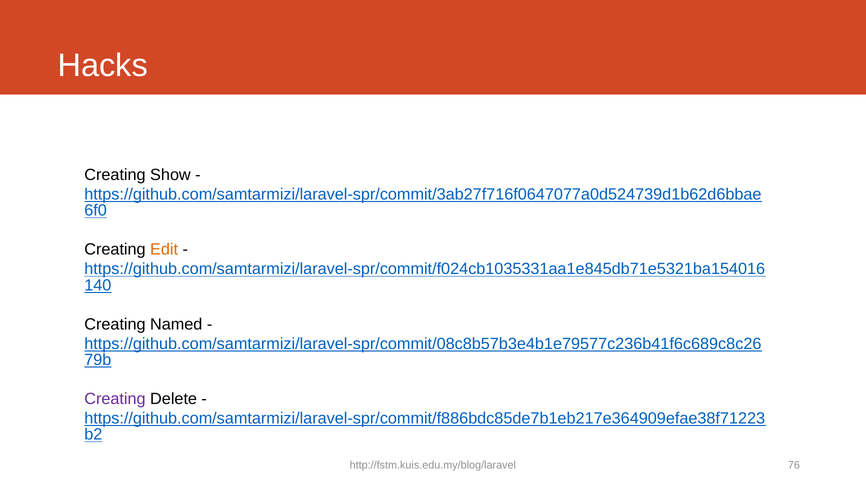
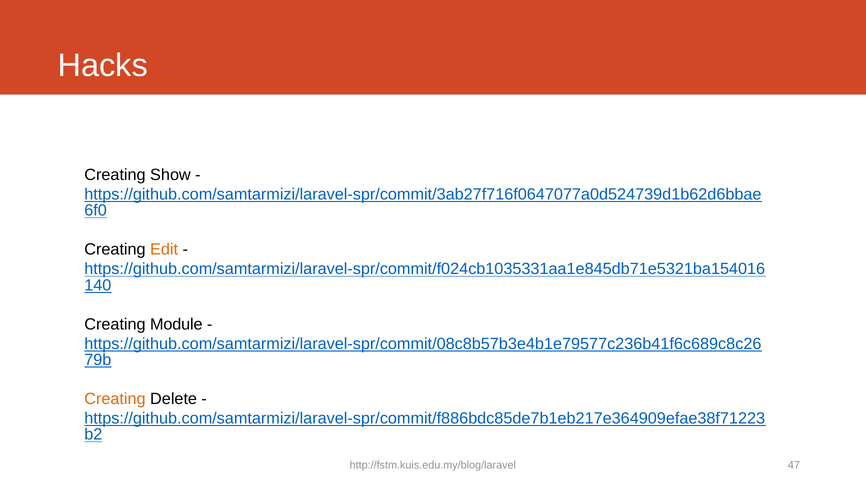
Named: Named -> Module
Creating at (115, 399) colour: purple -> orange
76: 76 -> 47
